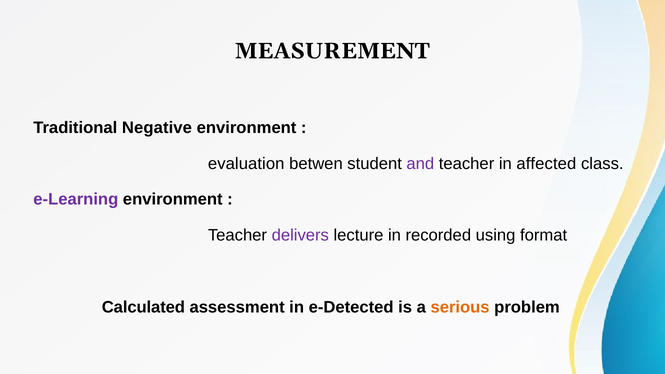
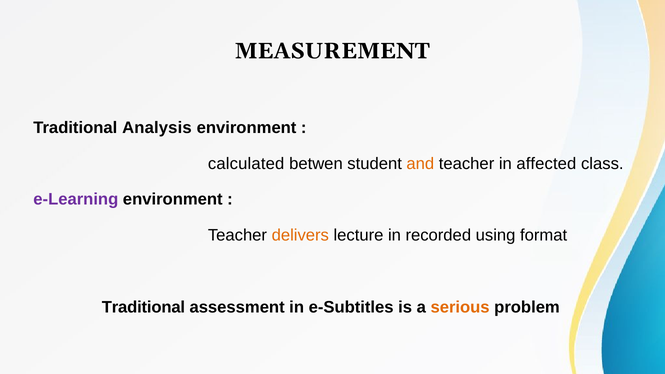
Negative: Negative -> Analysis
evaluation: evaluation -> calculated
and colour: purple -> orange
delivers colour: purple -> orange
Calculated at (143, 307): Calculated -> Traditional
e-Detected: e-Detected -> e-Subtitles
